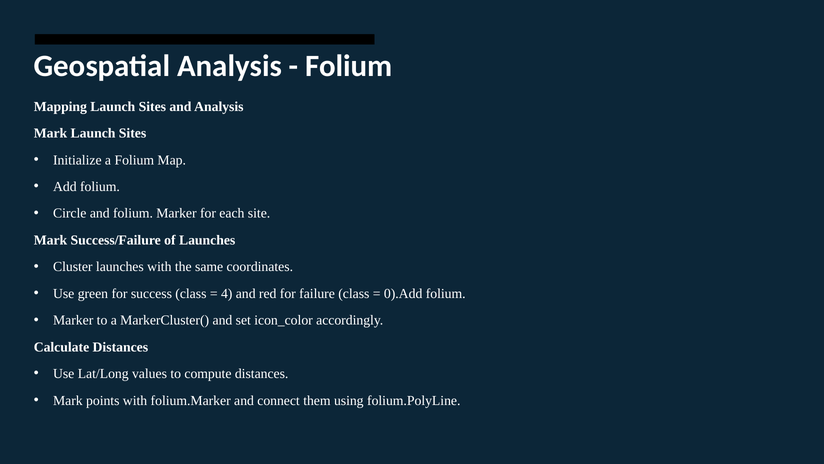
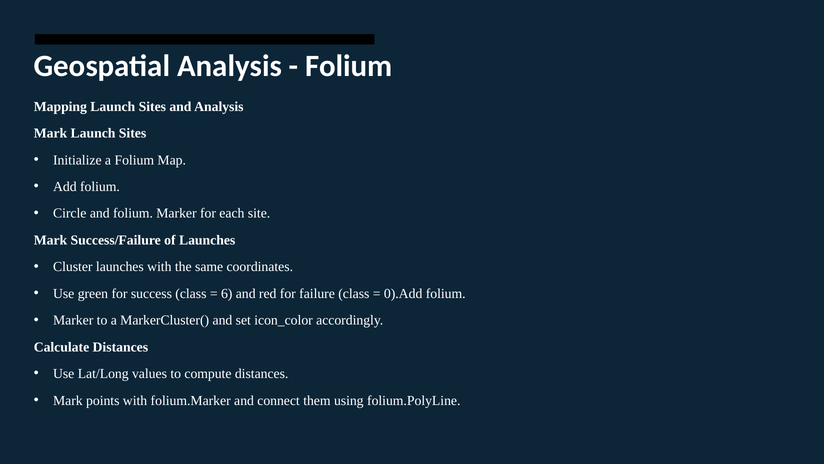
4: 4 -> 6
